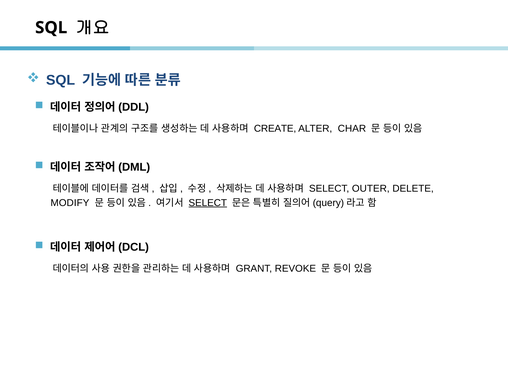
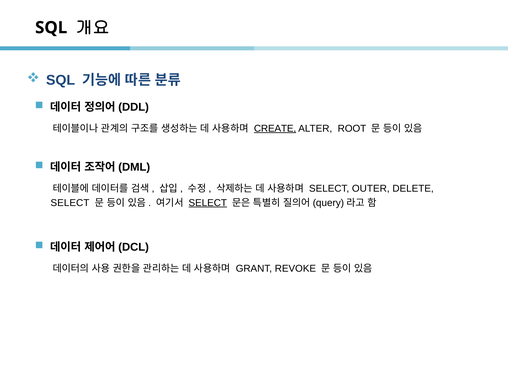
CREATE underline: none -> present
CHAR: CHAR -> ROOT
MODIFY at (70, 203): MODIFY -> SELECT
